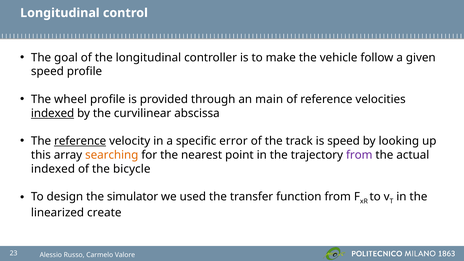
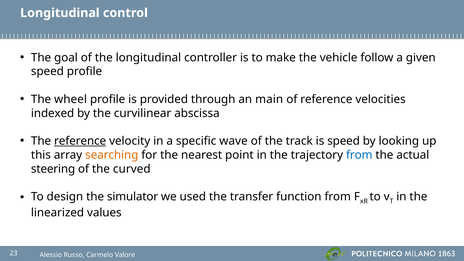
indexed at (53, 113) underline: present -> none
error: error -> wave
from at (359, 155) colour: purple -> blue
indexed at (53, 169): indexed -> steering
bicycle: bicycle -> curved
create: create -> values
